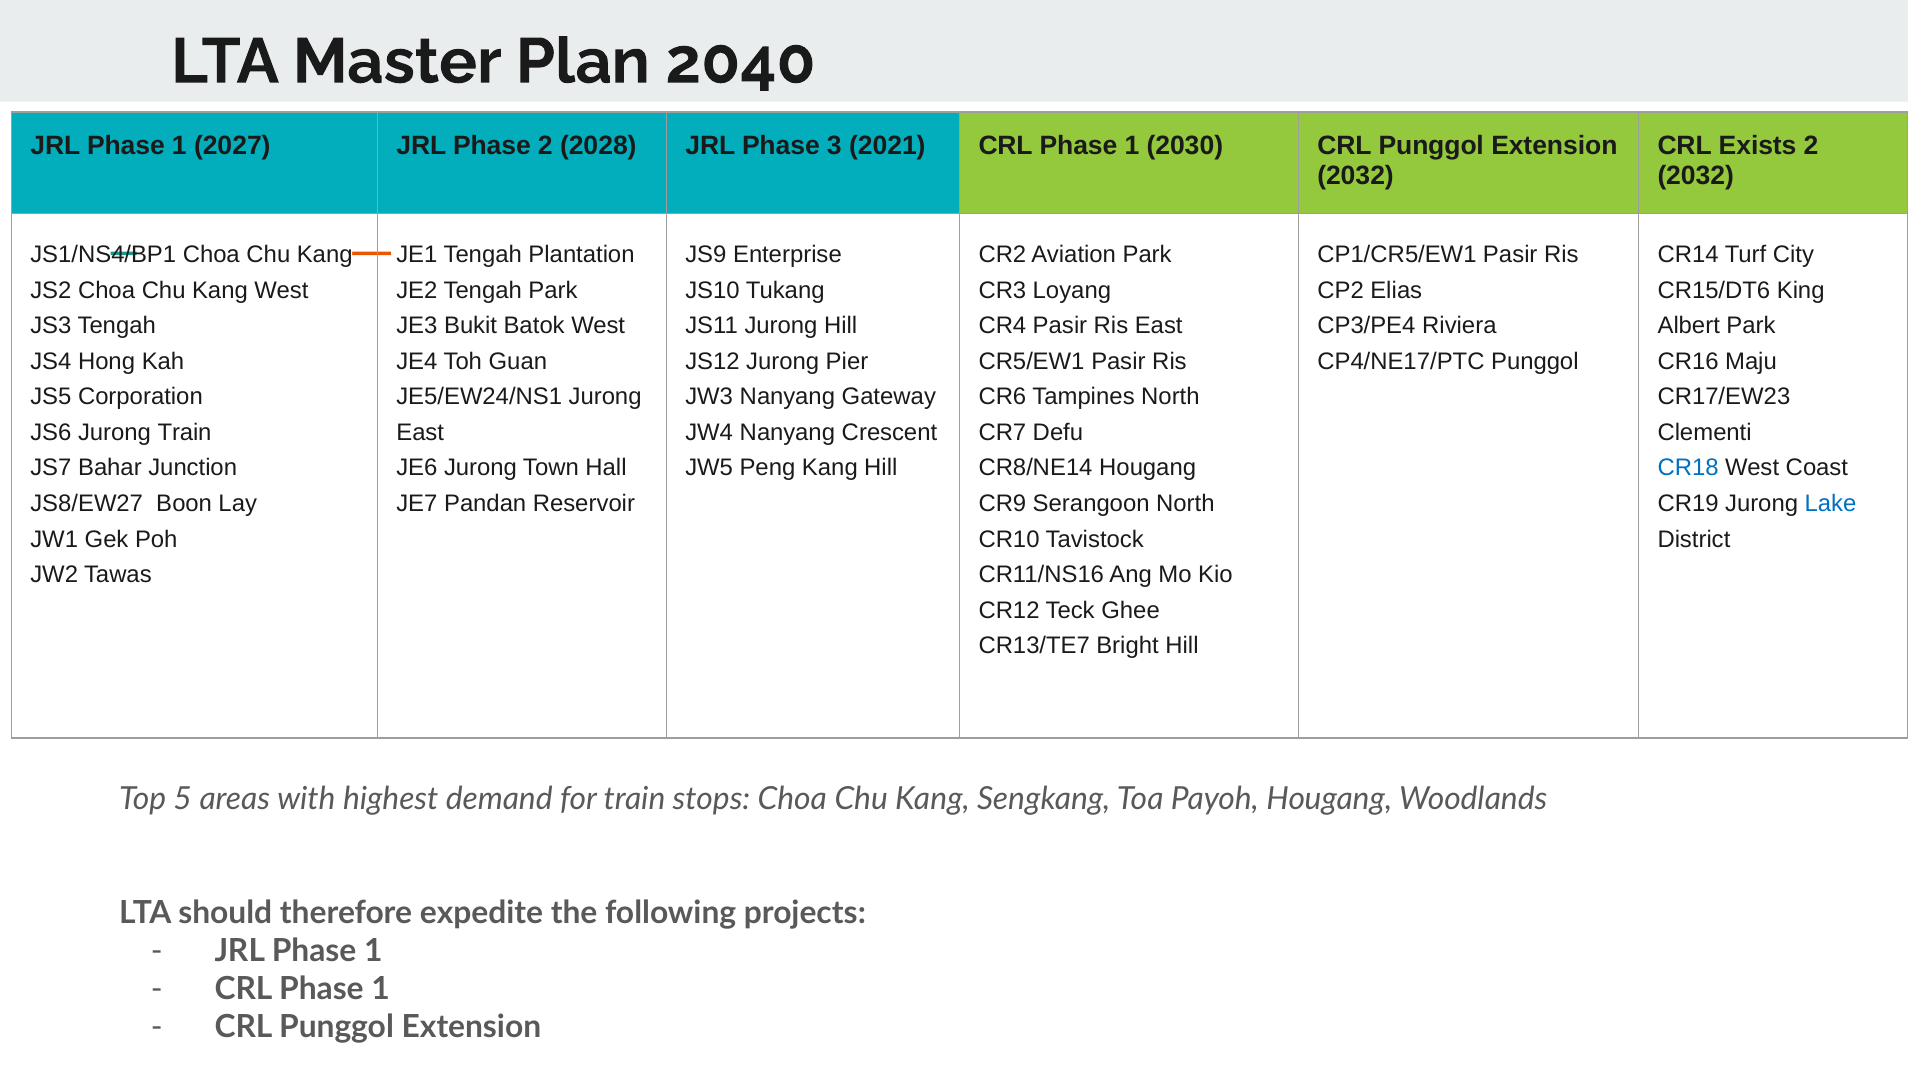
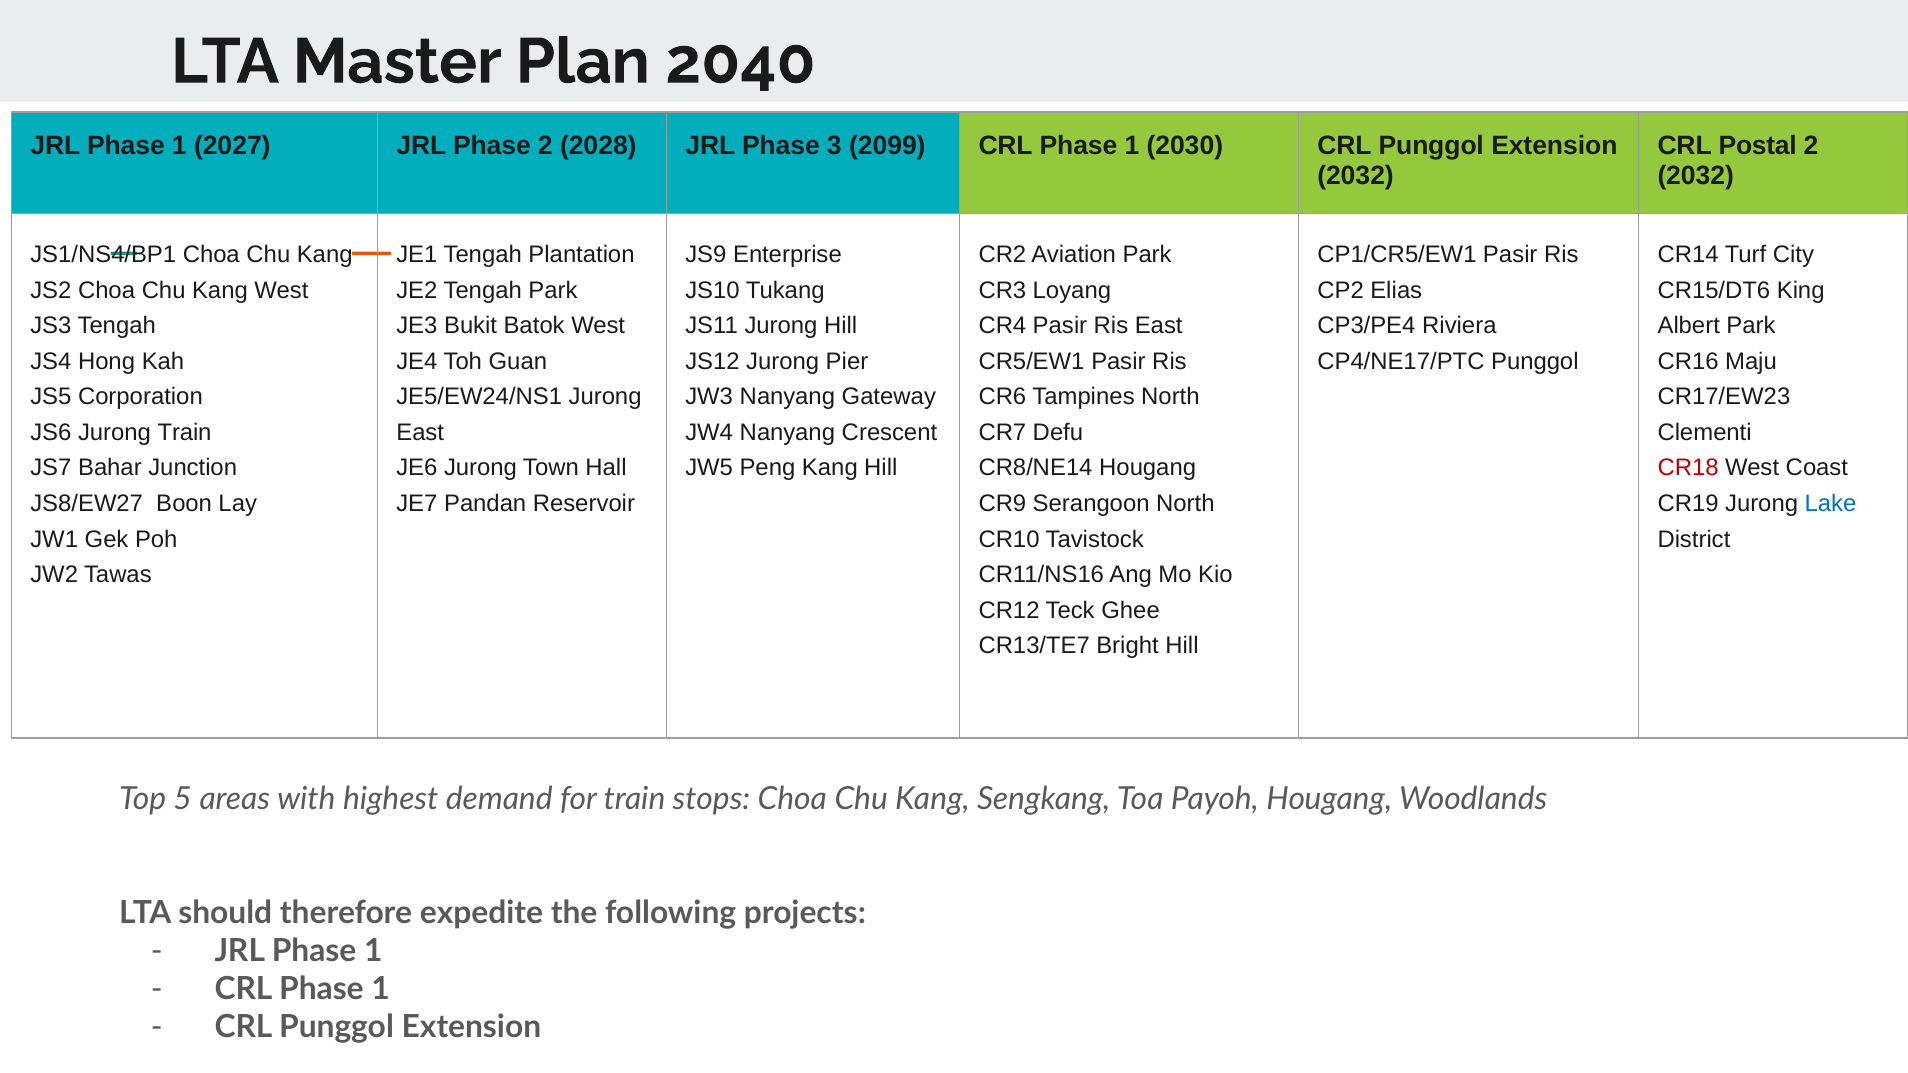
2021: 2021 -> 2099
Exists: Exists -> Postal
CR18 colour: blue -> red
